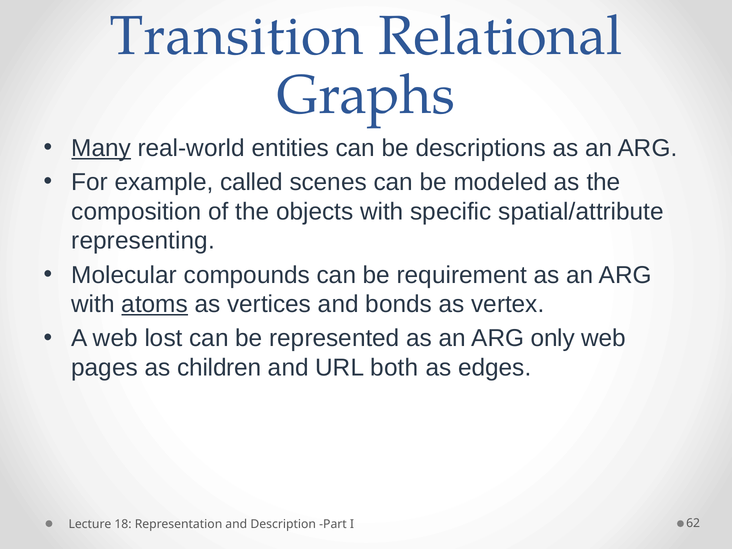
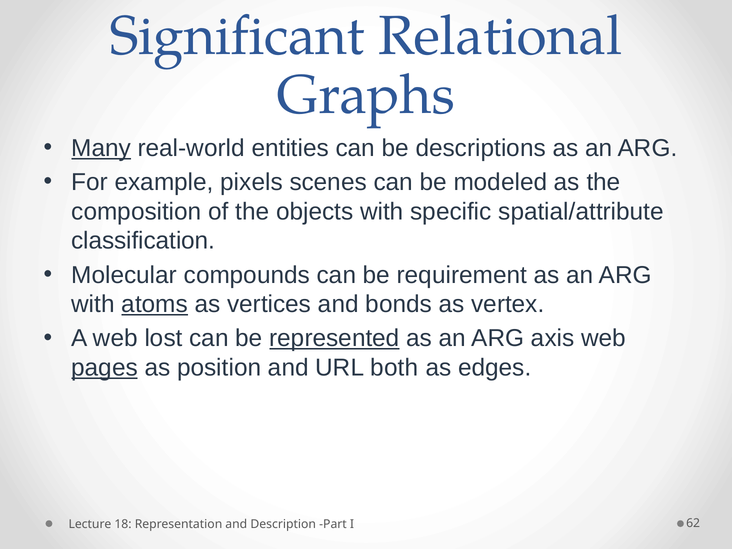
Transition: Transition -> Significant
called: called -> pixels
representing: representing -> classification
represented underline: none -> present
only: only -> axis
pages underline: none -> present
children: children -> position
